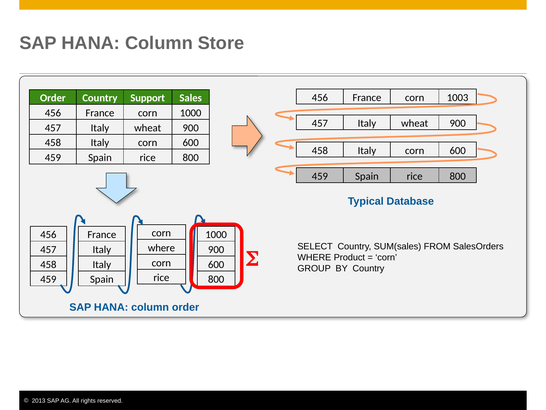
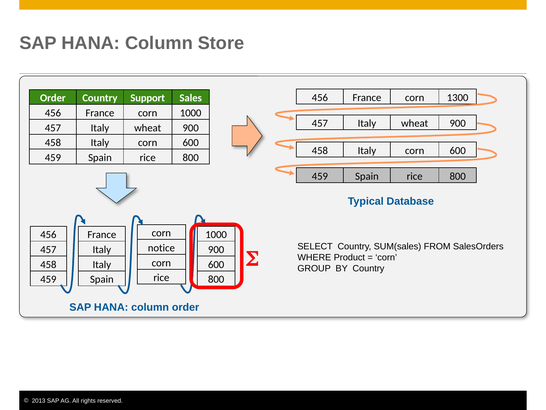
1003: 1003 -> 1300
where at (161, 248): where -> notice
